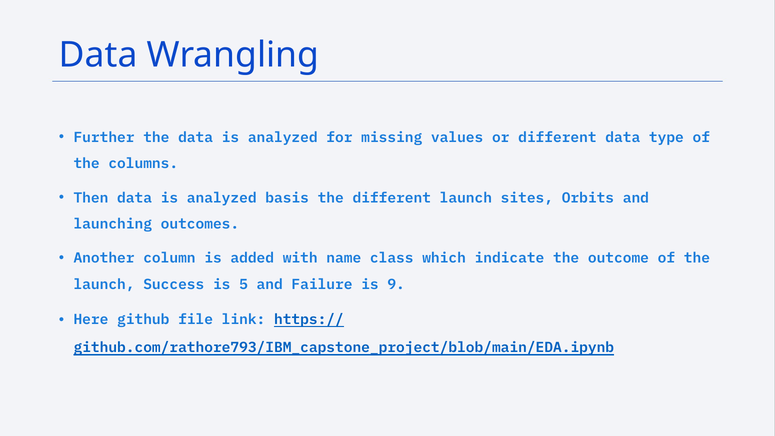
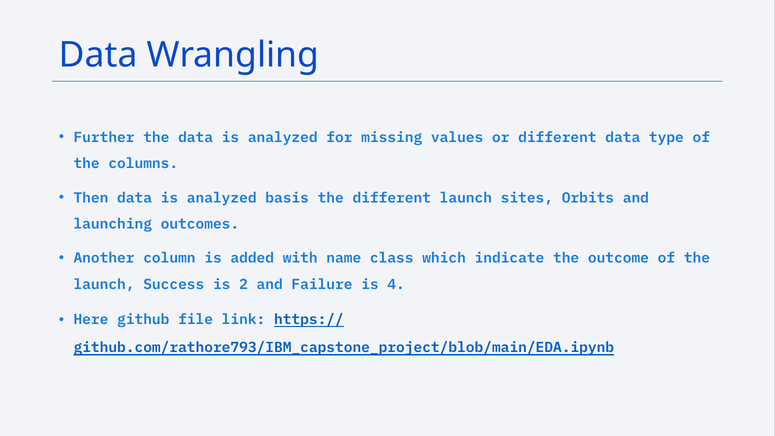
5: 5 -> 2
9: 9 -> 4
